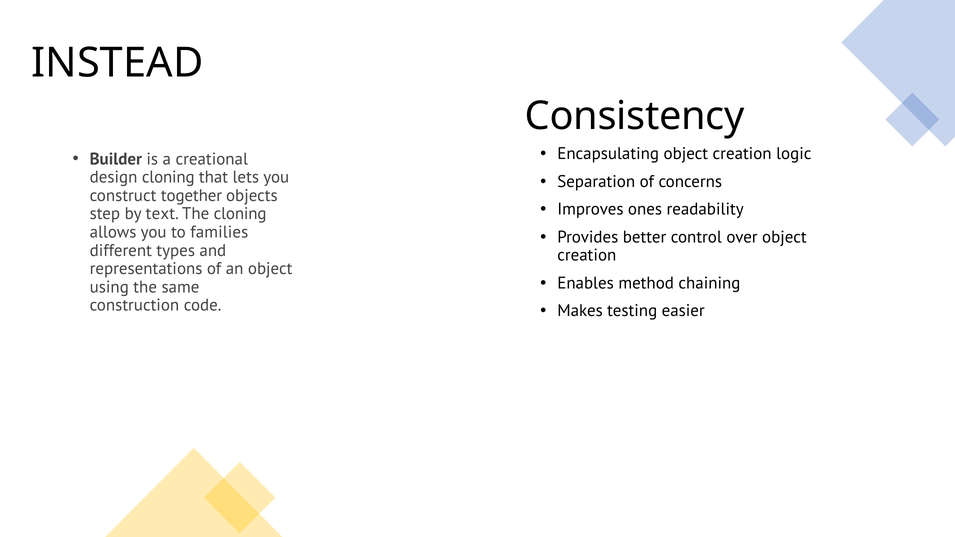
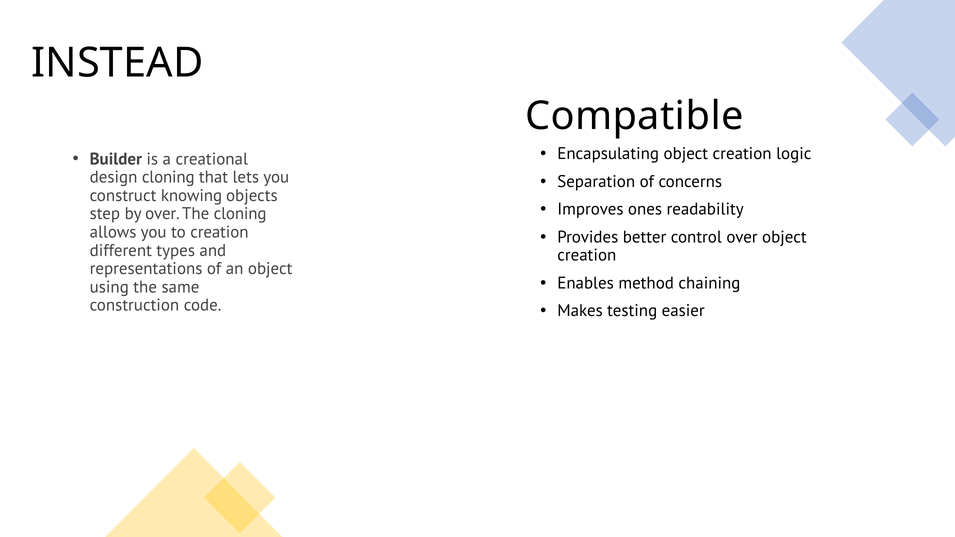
Consistency: Consistency -> Compatible
together: together -> knowing
by text: text -> over
to families: families -> creation
